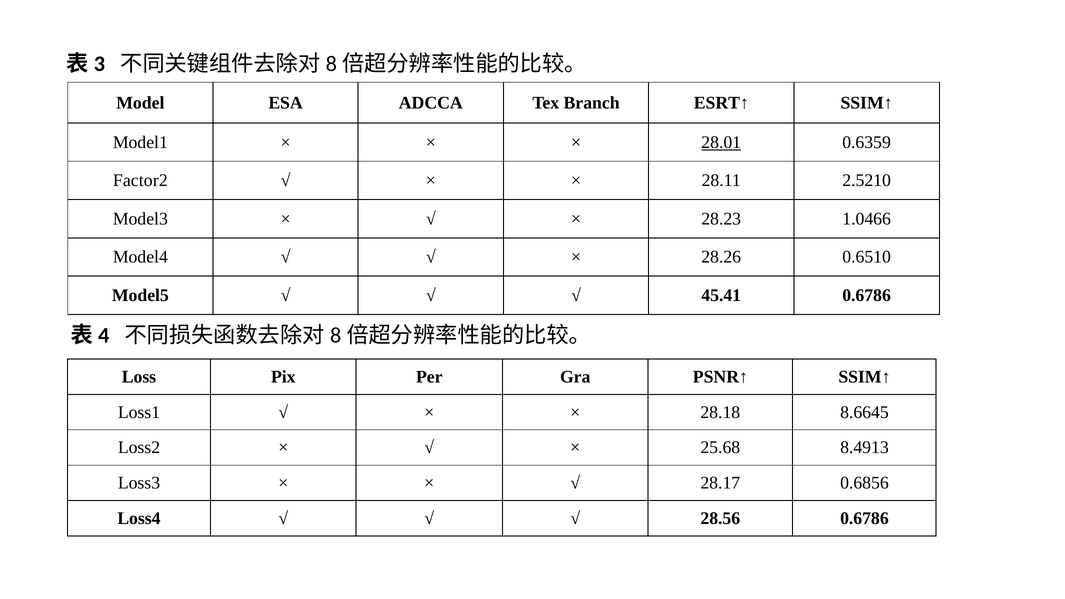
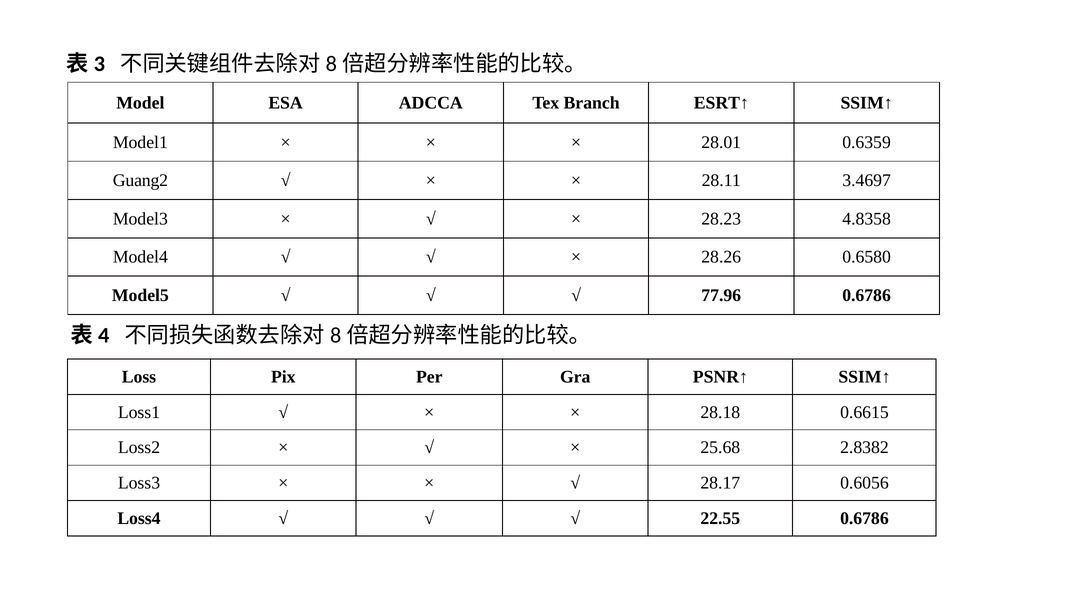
28.01 underline: present -> none
Factor2: Factor2 -> Guang2
2.5210: 2.5210 -> 3.4697
1.0466: 1.0466 -> 4.8358
0.6510: 0.6510 -> 0.6580
45.41: 45.41 -> 77.96
8.6645: 8.6645 -> 0.6615
8.4913: 8.4913 -> 2.8382
0.6856: 0.6856 -> 0.6056
28.56: 28.56 -> 22.55
